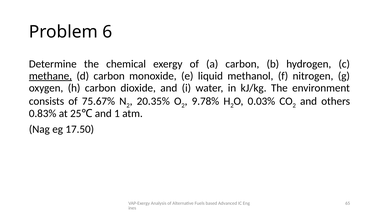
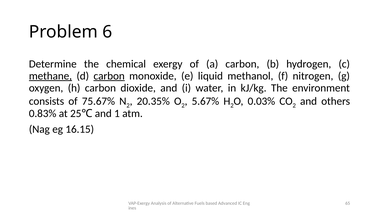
carbon at (109, 76) underline: none -> present
9.78%: 9.78% -> 5.67%
17.50: 17.50 -> 16.15
